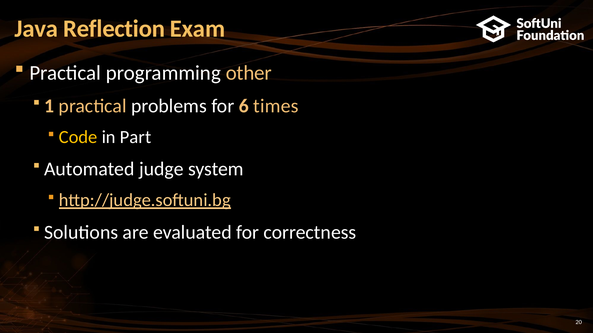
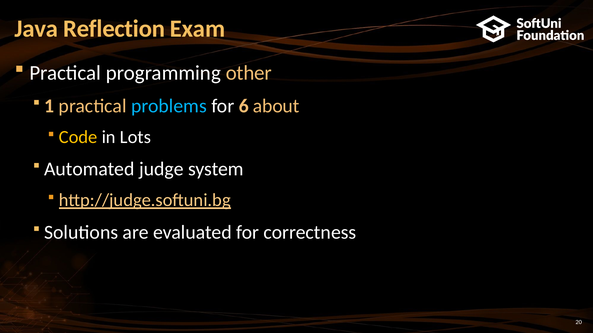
problems colour: white -> light blue
times: times -> about
Part: Part -> Lots
